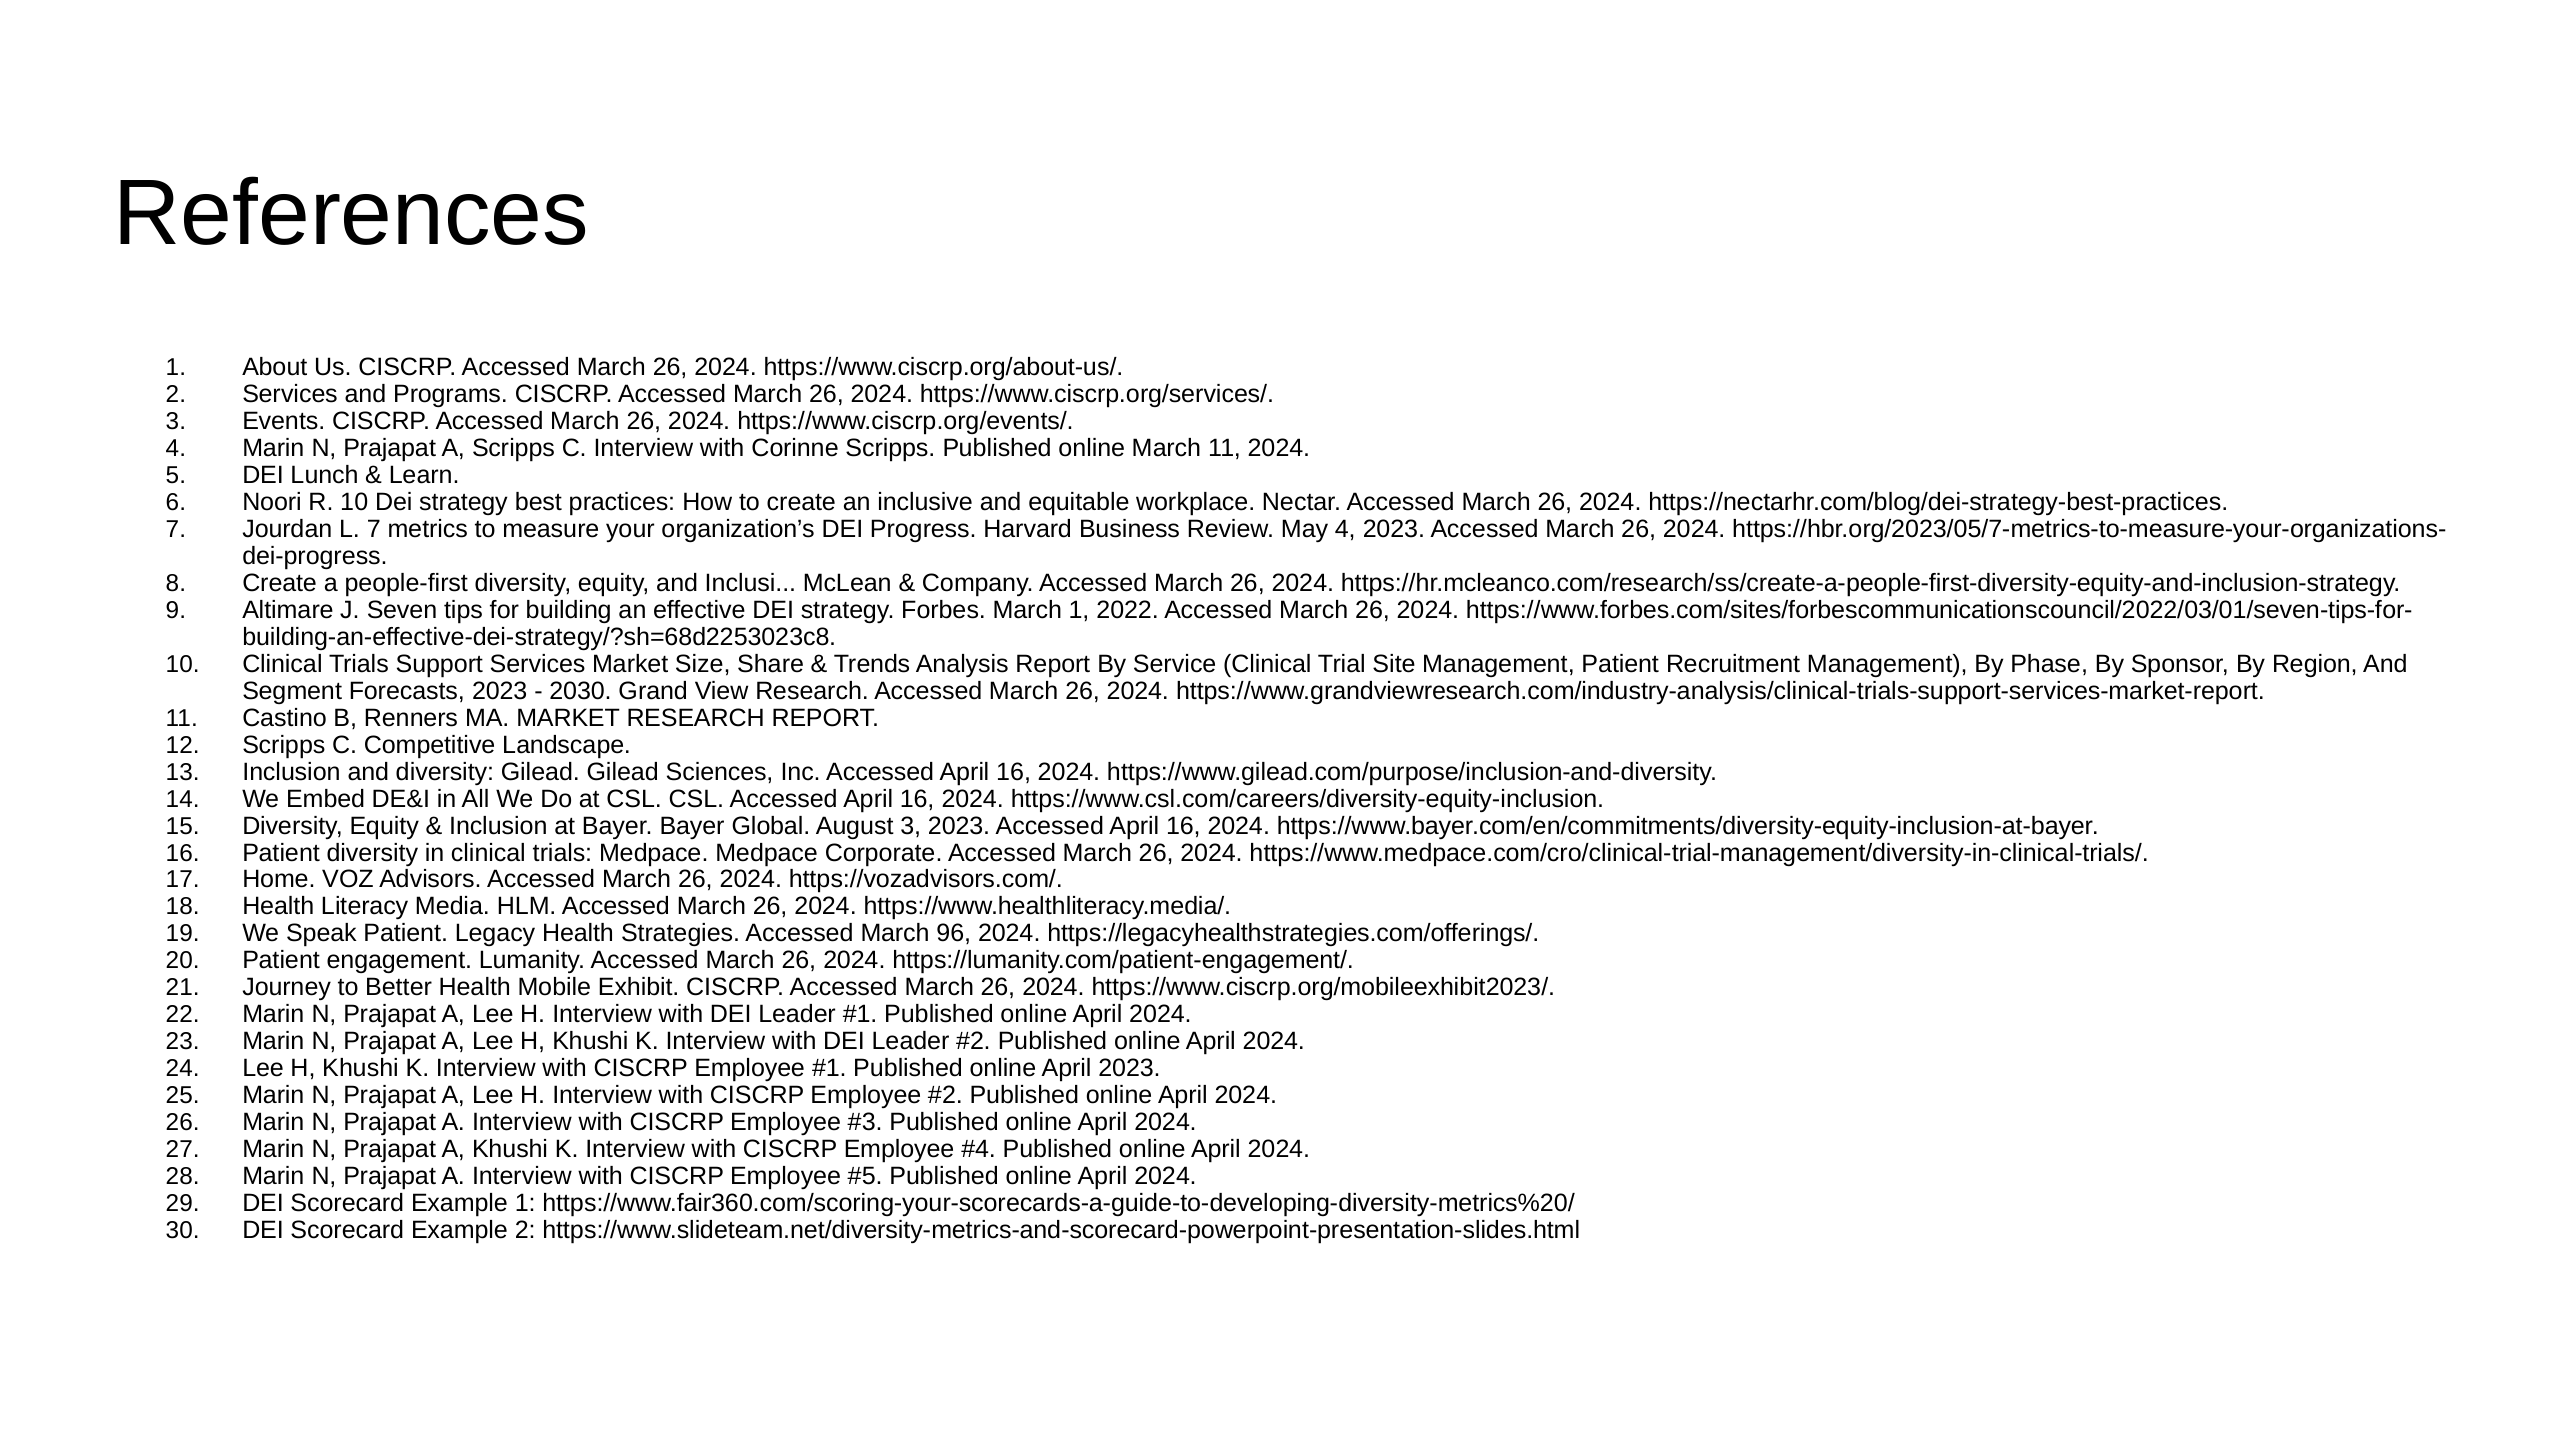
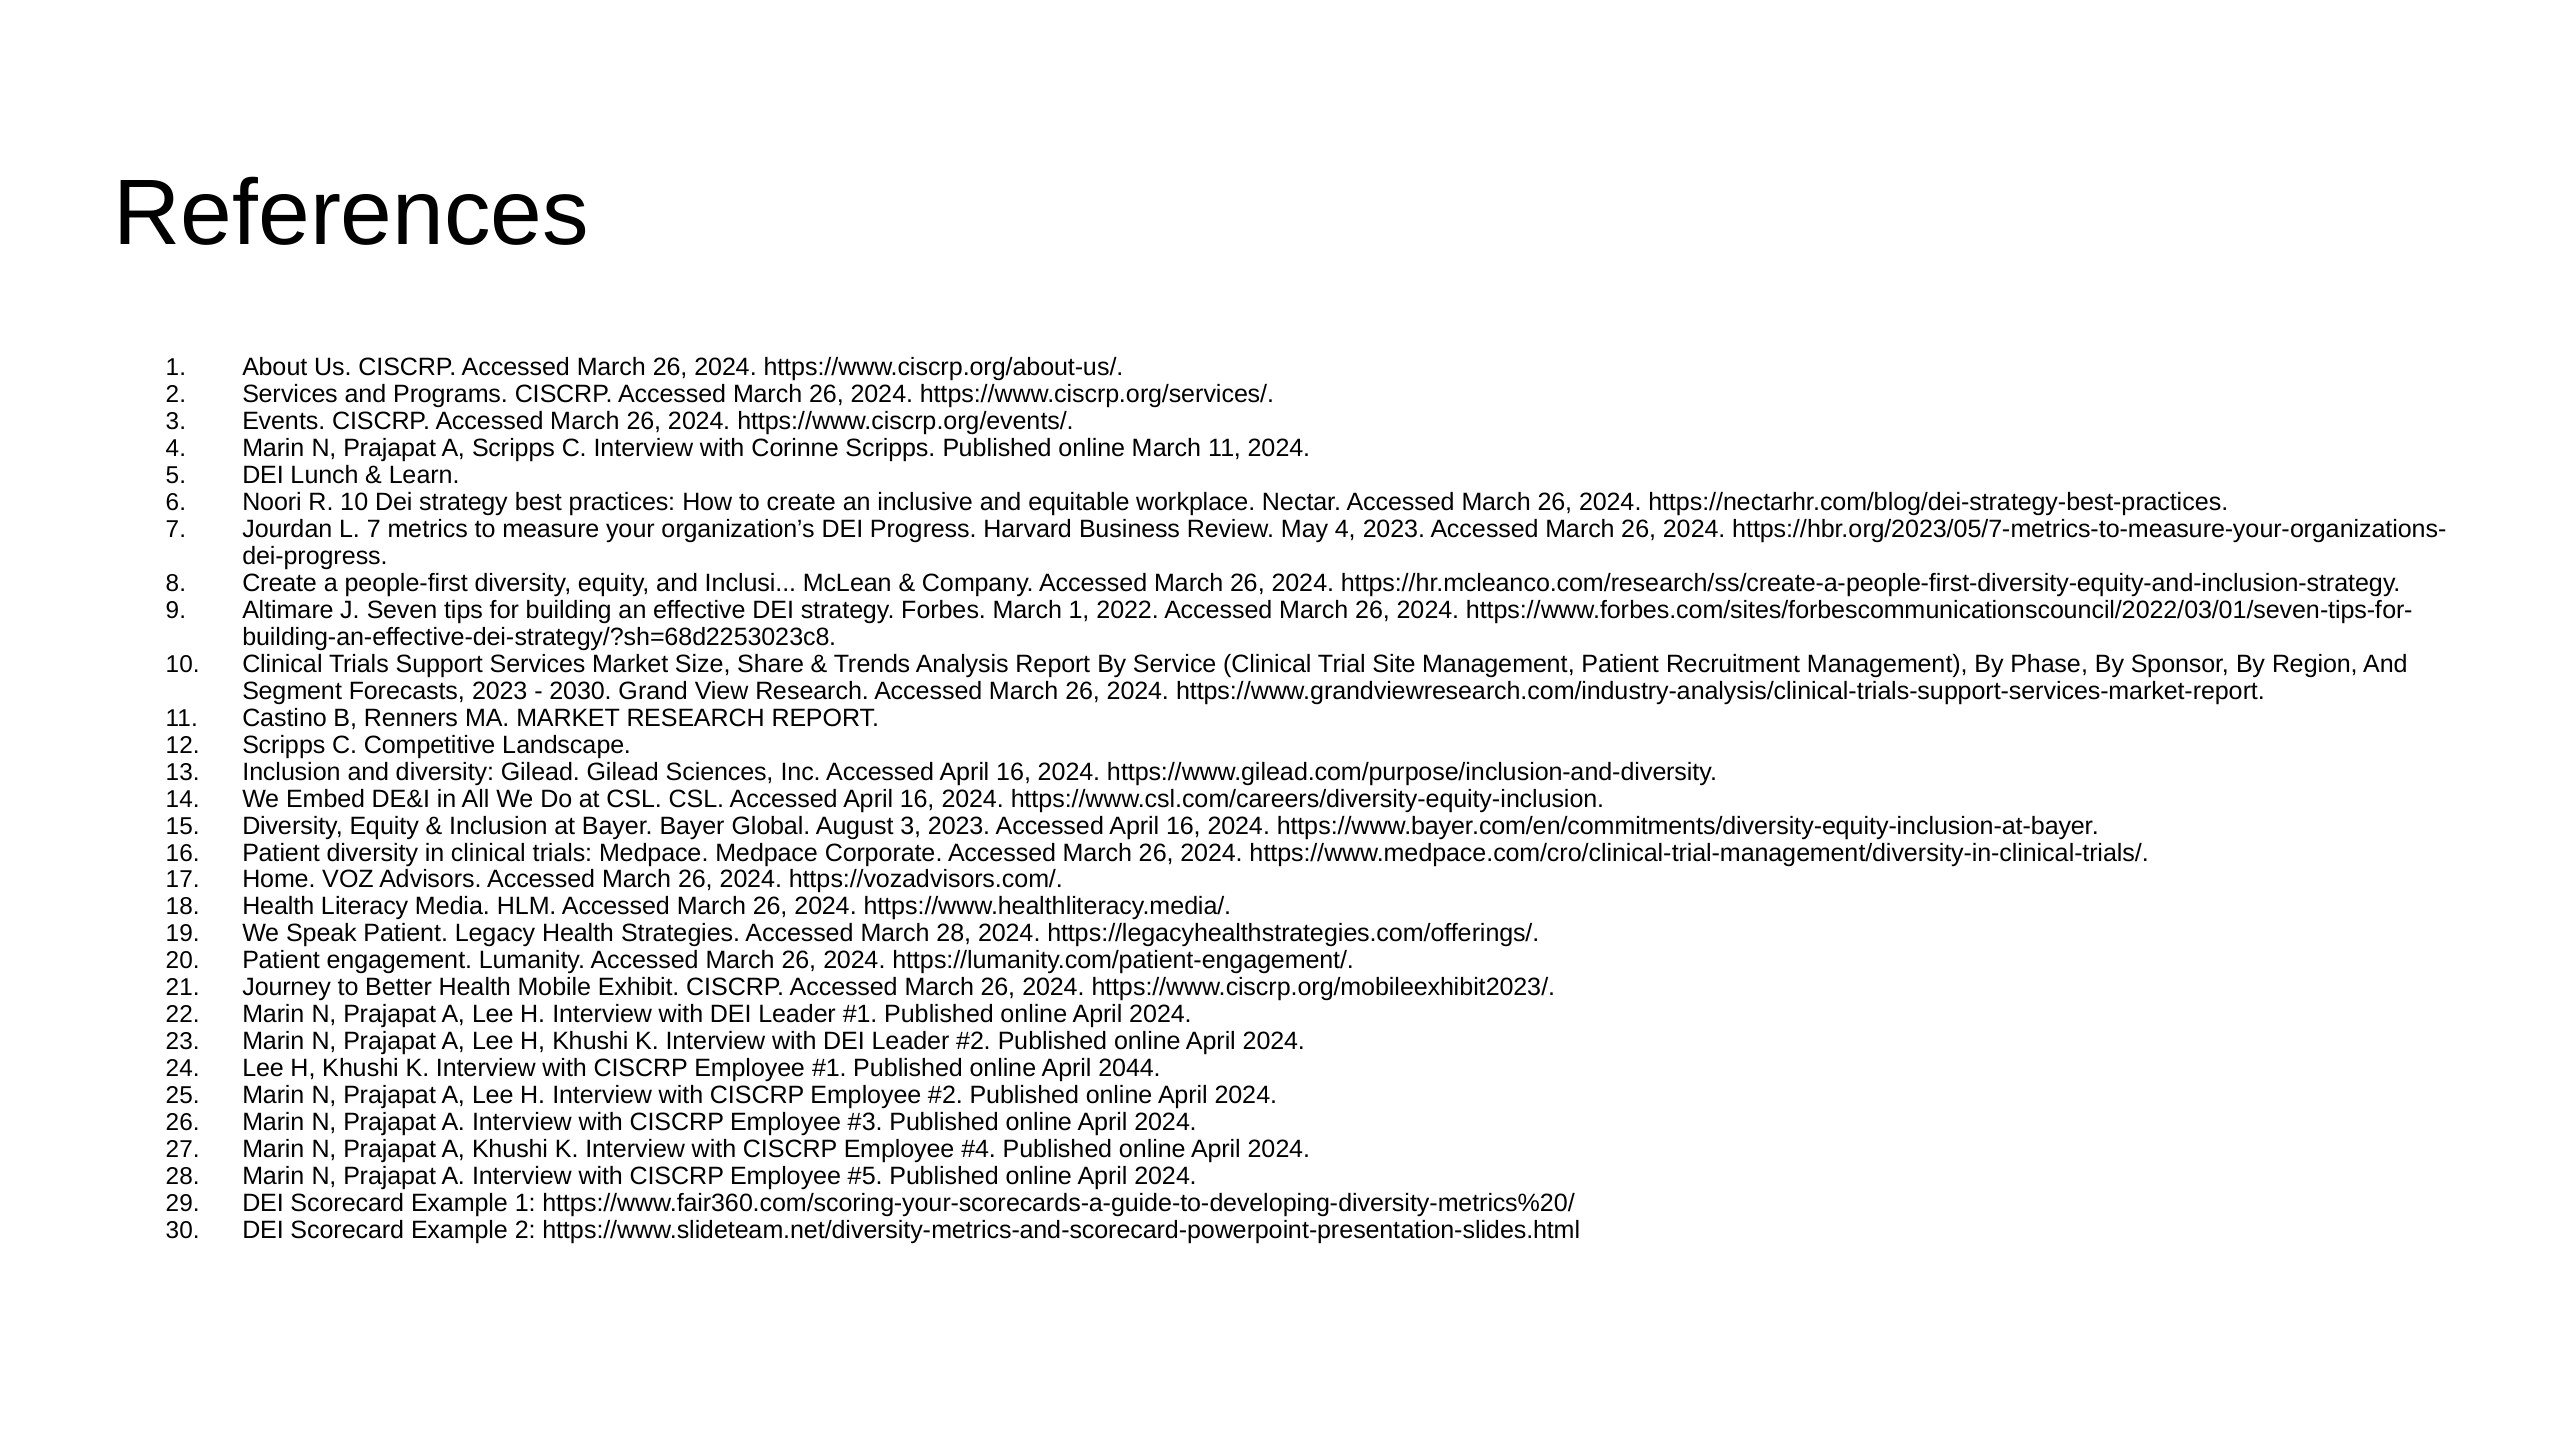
March 96: 96 -> 28
April 2023: 2023 -> 2044
